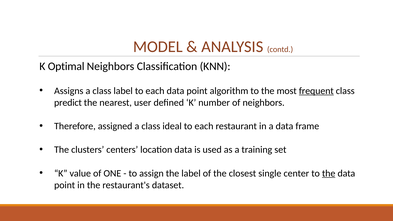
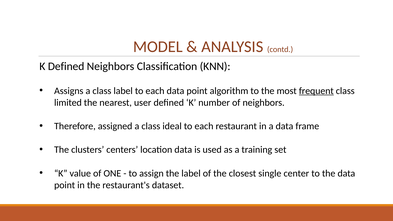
K Optimal: Optimal -> Defined
predict: predict -> limited
the at (329, 173) underline: present -> none
